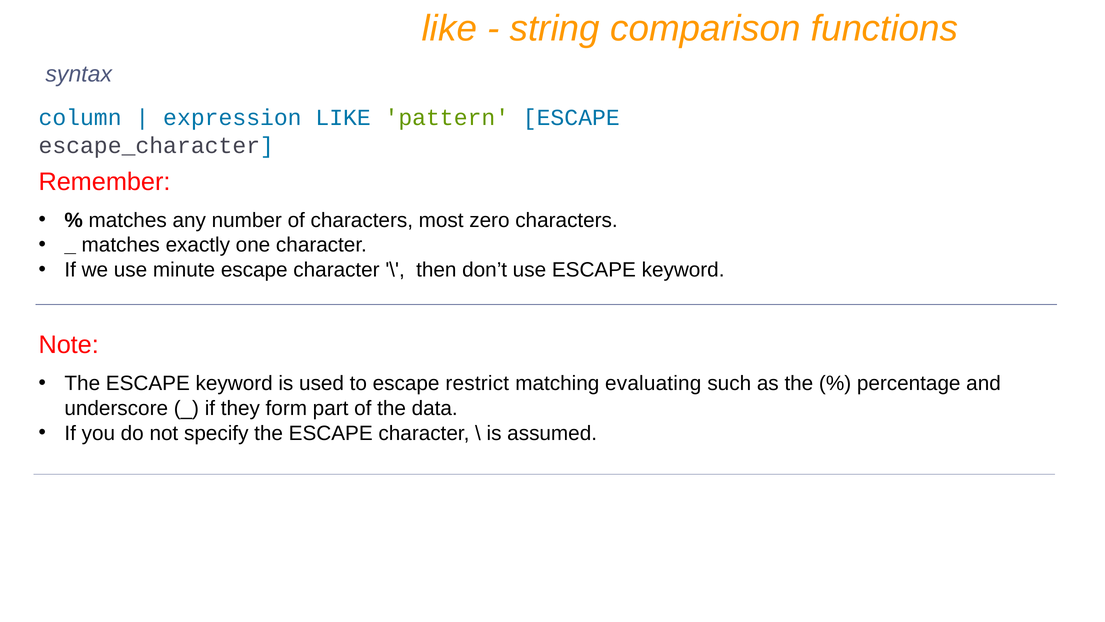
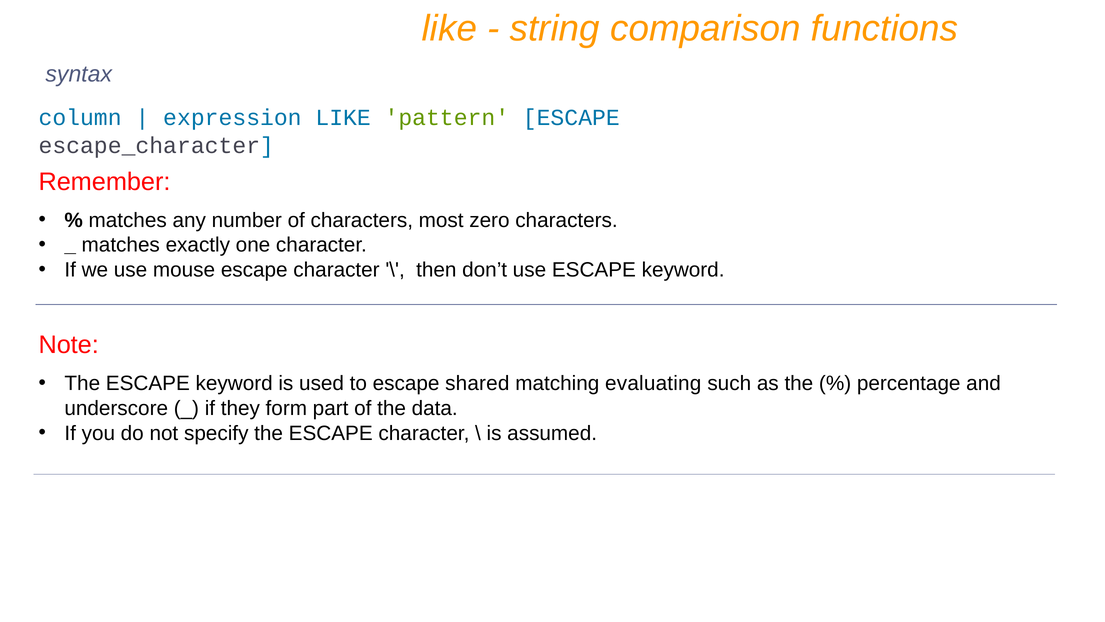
minute: minute -> mouse
restrict: restrict -> shared
